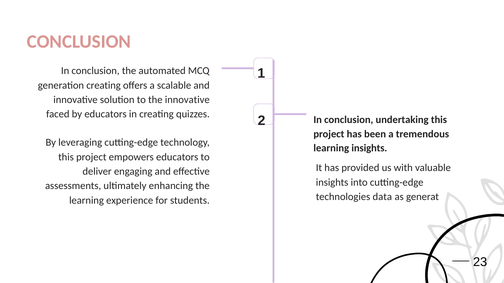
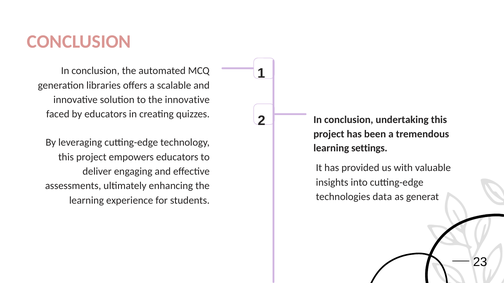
generation creating: creating -> libraries
learning insights: insights -> settings
